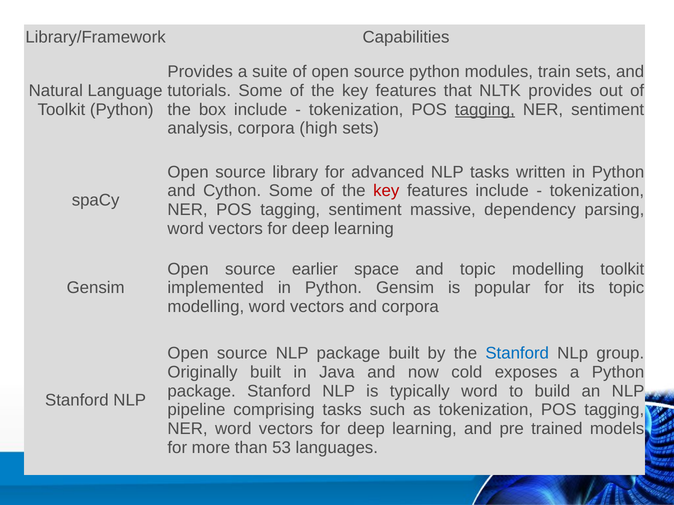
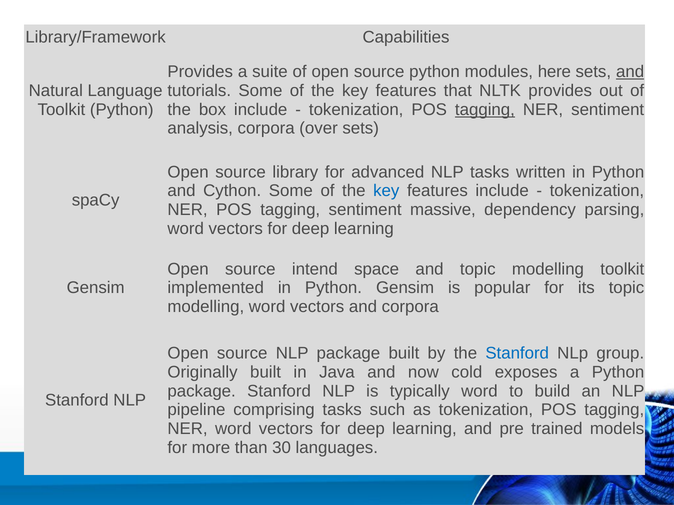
train: train -> here
and at (630, 72) underline: none -> present
high: high -> over
key at (386, 191) colour: red -> blue
earlier: earlier -> intend
53: 53 -> 30
